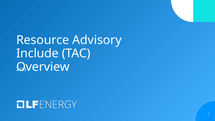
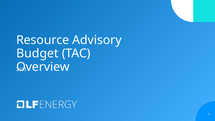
Include: Include -> Budget
